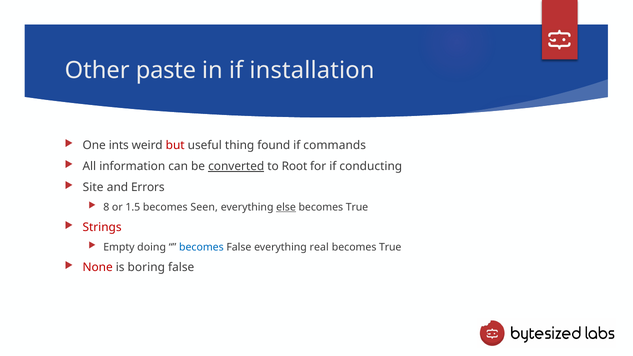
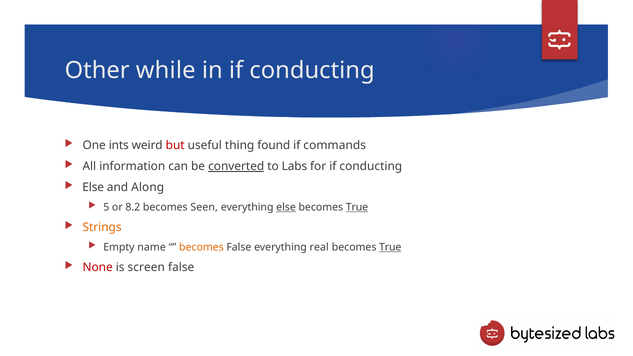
paste: paste -> while
in if installation: installation -> conducting
Root: Root -> Labs
Site at (93, 187): Site -> Else
Errors: Errors -> Along
8: 8 -> 5
1.5: 1.5 -> 8.2
True at (357, 207) underline: none -> present
Strings colour: red -> orange
doing: doing -> name
becomes at (201, 247) colour: blue -> orange
True at (390, 247) underline: none -> present
boring: boring -> screen
